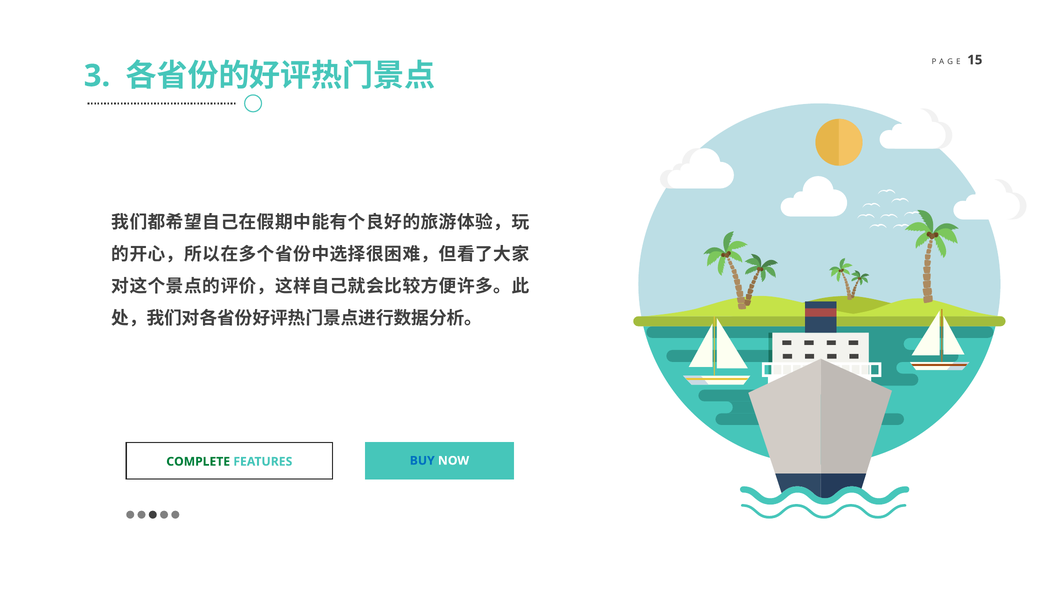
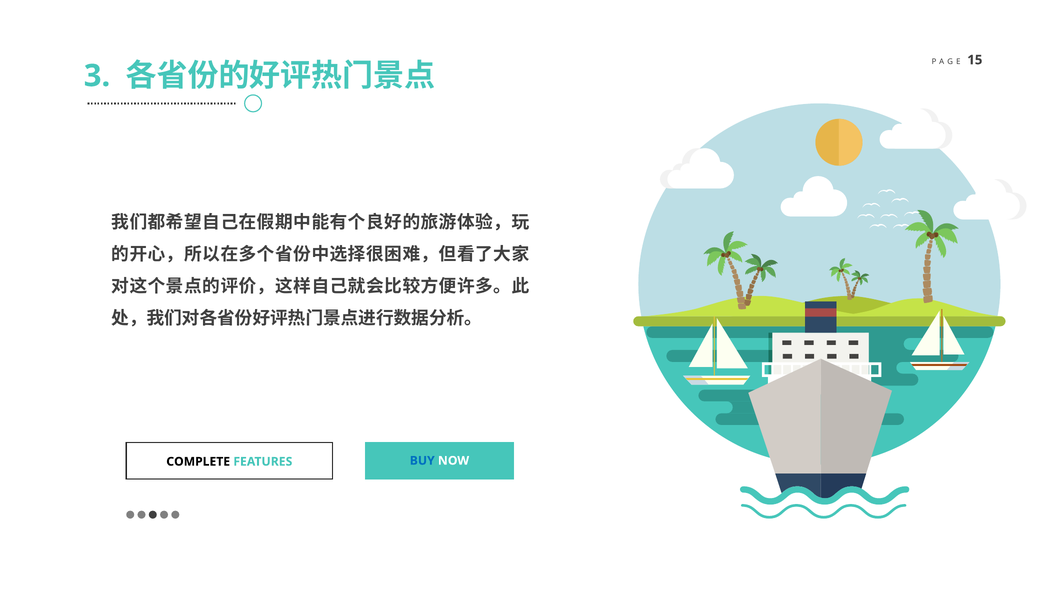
COMPLETE colour: green -> black
